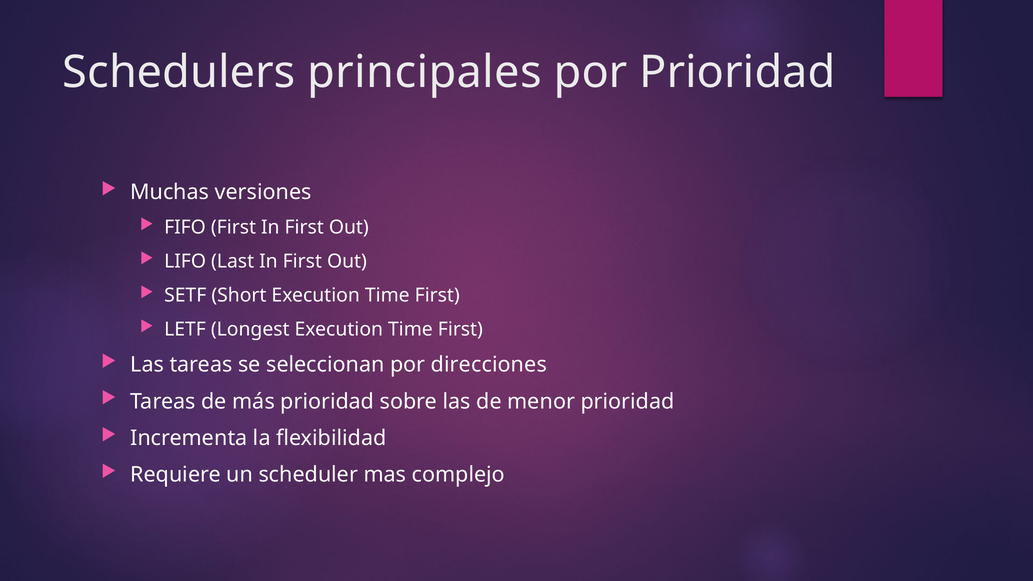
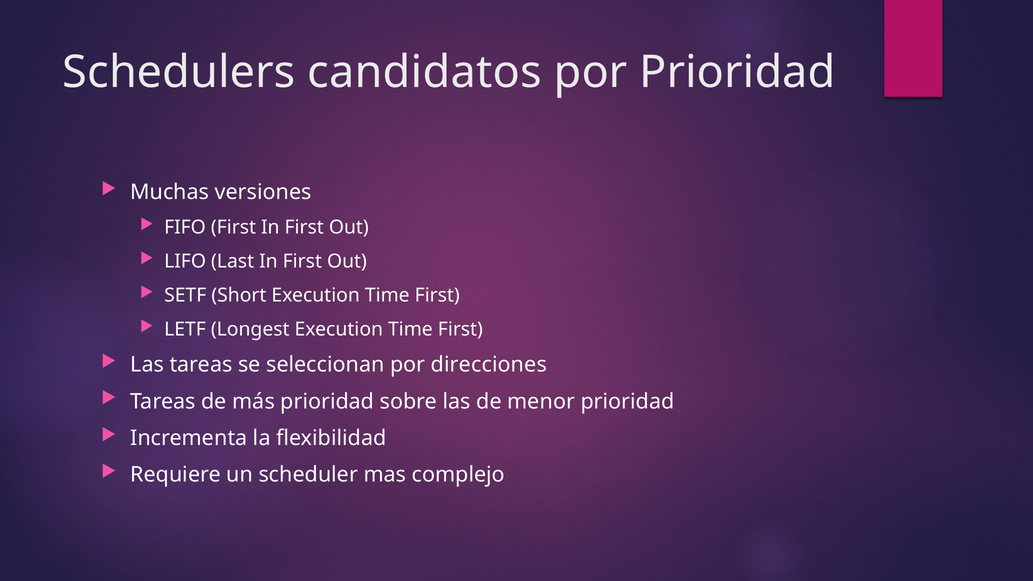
principales: principales -> candidatos
